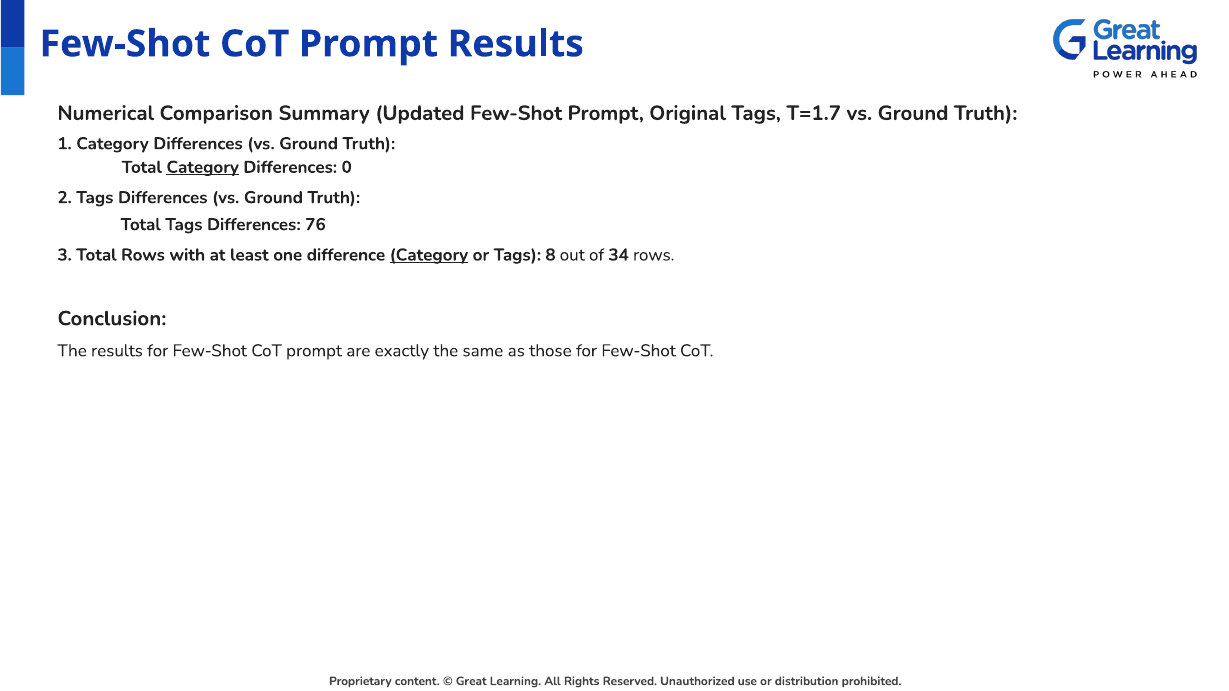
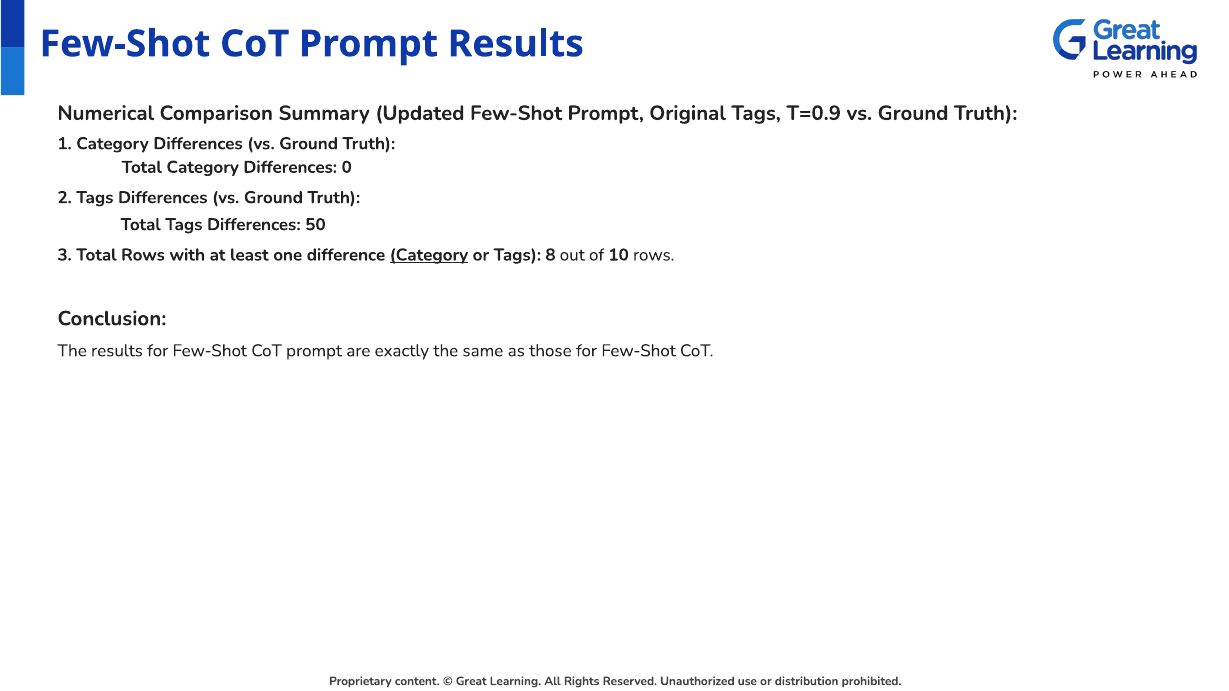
T=1.7: T=1.7 -> T=0.9
Category at (203, 167) underline: present -> none
76: 76 -> 50
34: 34 -> 10
